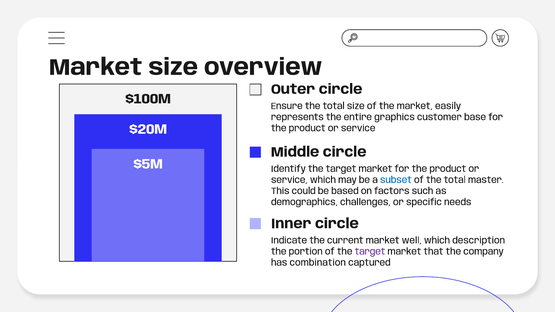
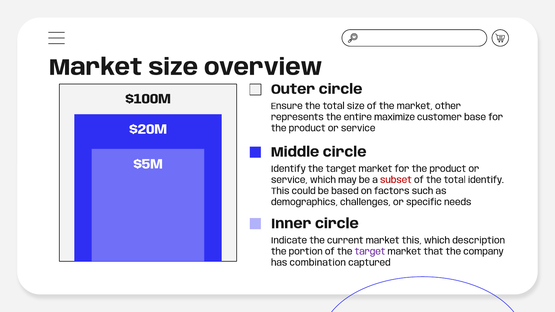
easily: easily -> other
graphics: graphics -> maximize
subset colour: blue -> red
total master: master -> identify
market well: well -> this
